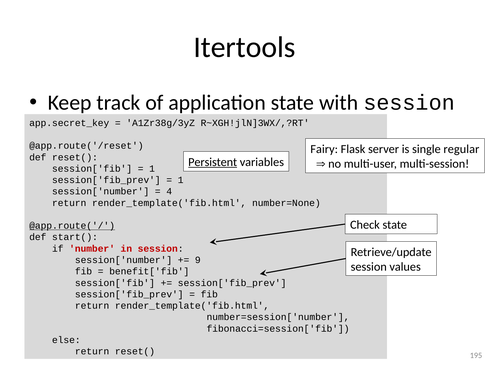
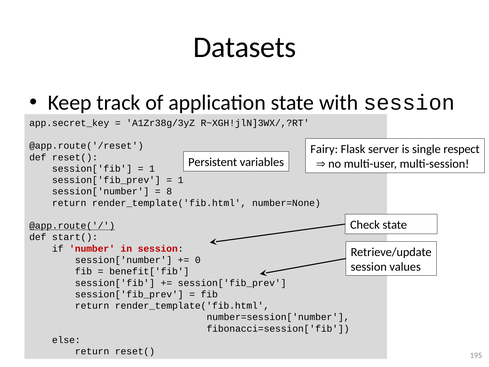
Itertools: Itertools -> Datasets
regular: regular -> respect
Persistent underline: present -> none
4: 4 -> 8
9: 9 -> 0
